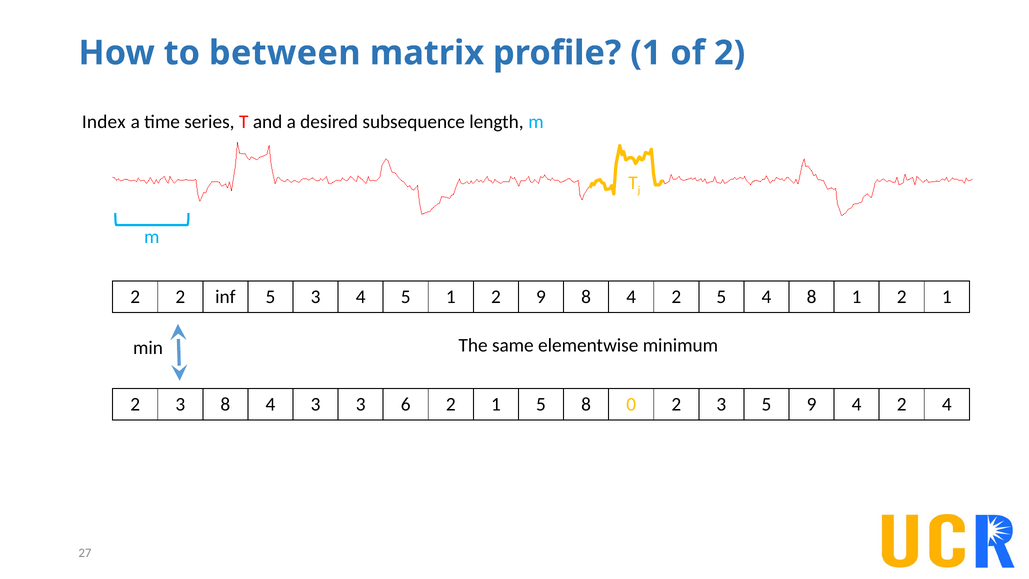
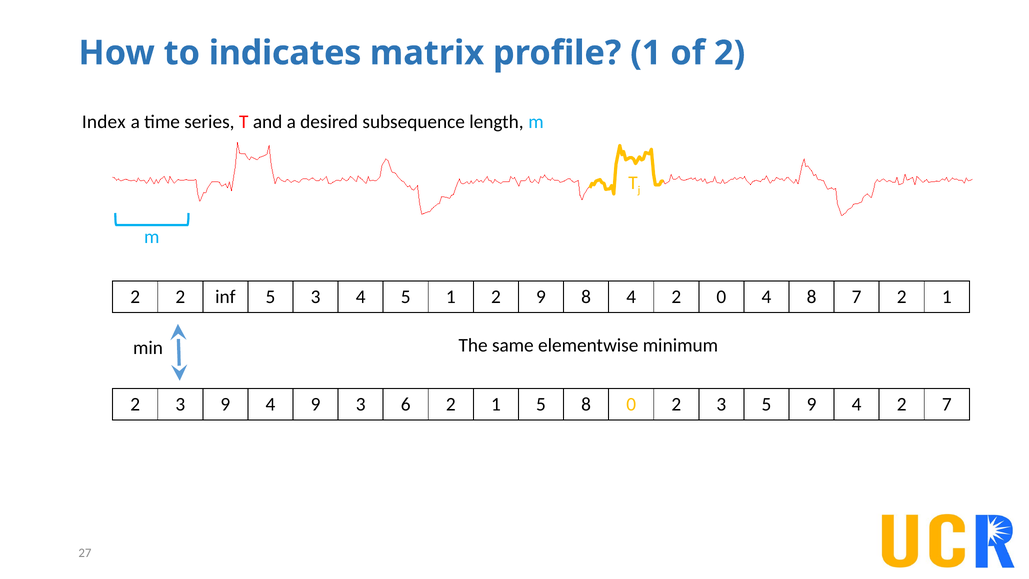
between: between -> indicates
2 5: 5 -> 0
8 1: 1 -> 7
3 8: 8 -> 9
4 3: 3 -> 9
2 4: 4 -> 7
